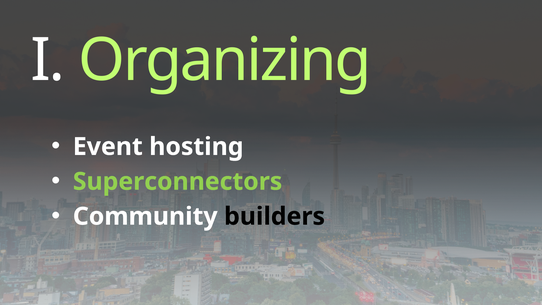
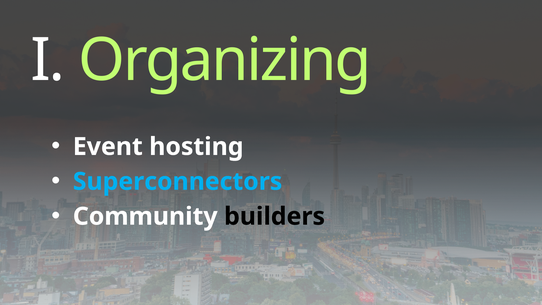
Superconnectors colour: light green -> light blue
